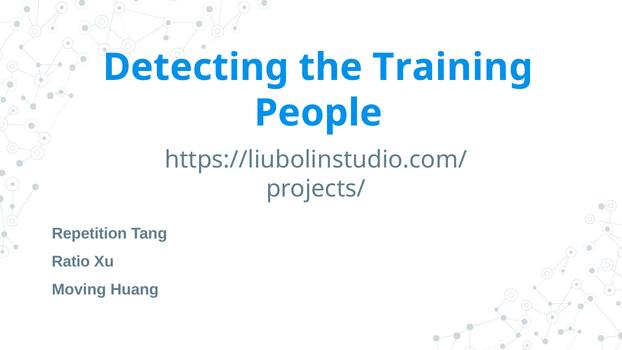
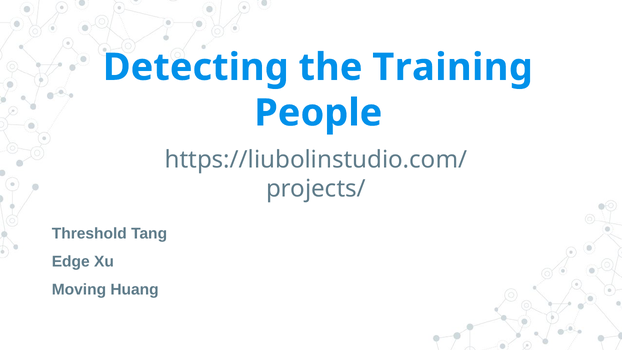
Repetition: Repetition -> Threshold
Ratio: Ratio -> Edge
